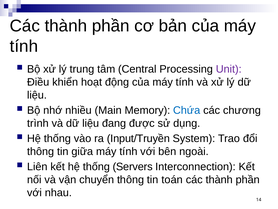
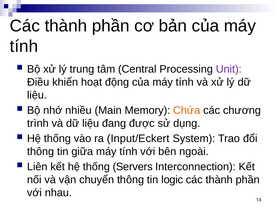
Chứa colour: blue -> orange
Input/Truyền: Input/Truyền -> Input/Eckert
toán: toán -> logic
